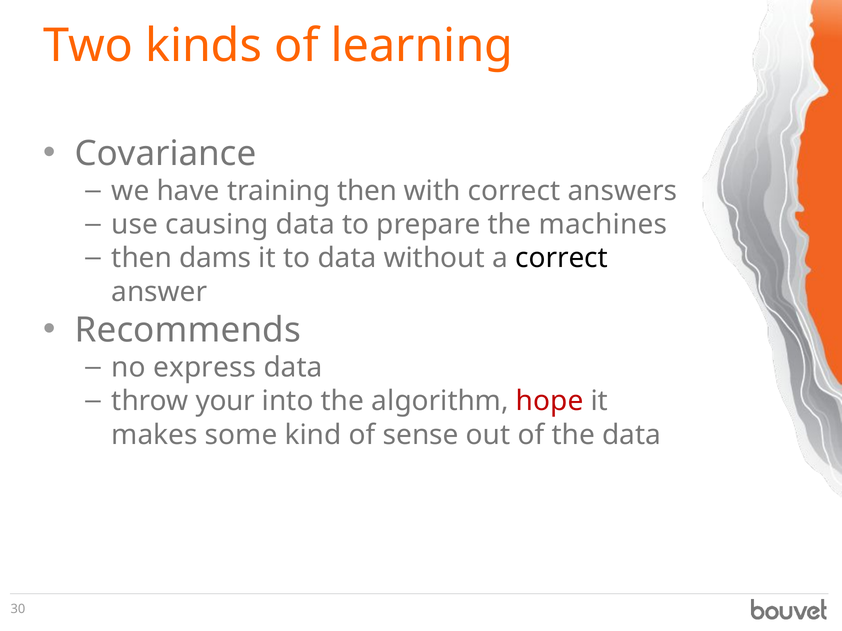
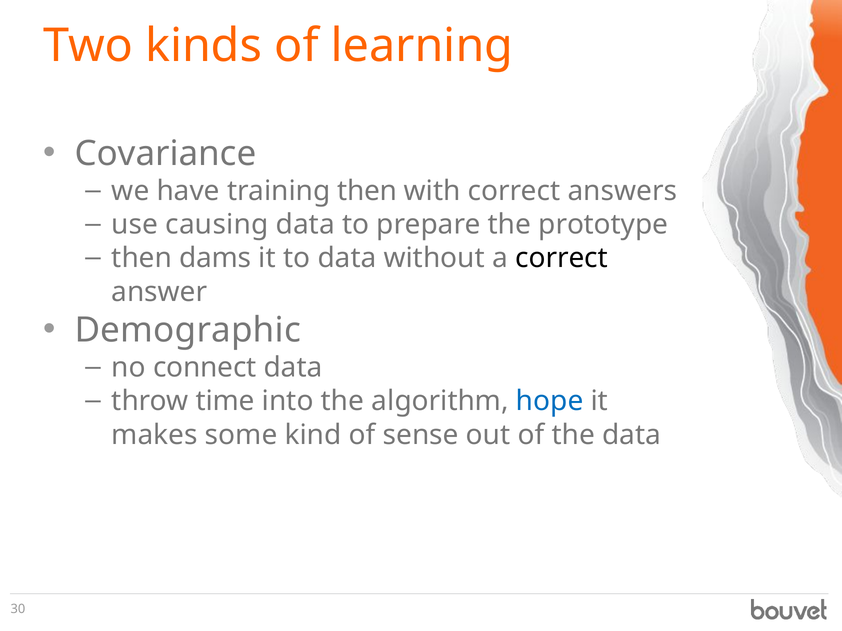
machines: machines -> prototype
Recommends: Recommends -> Demographic
express: express -> connect
your: your -> time
hope colour: red -> blue
